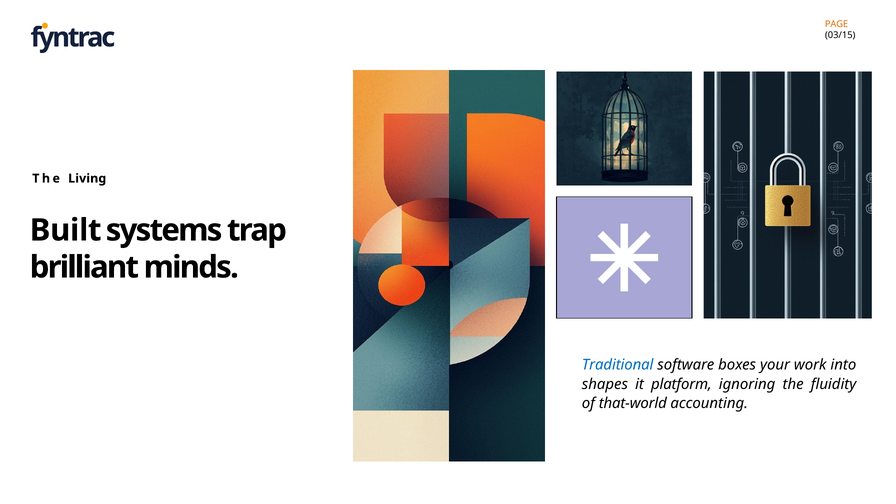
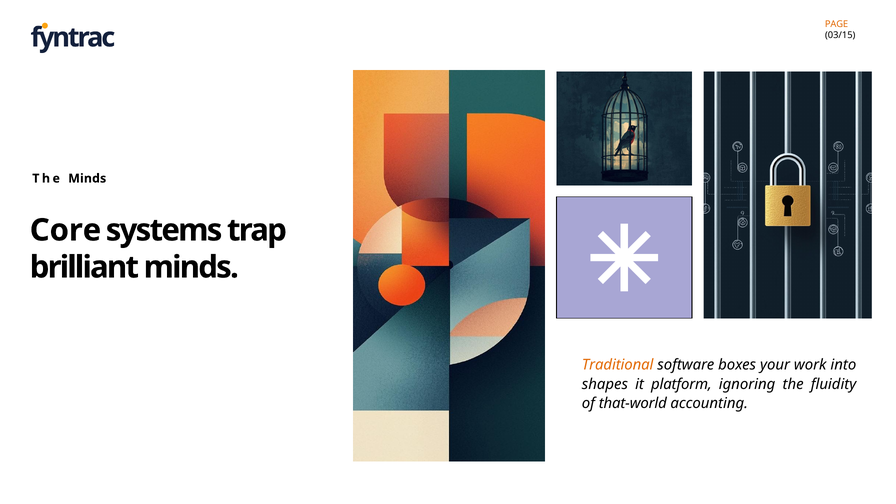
The Living: Living -> Minds
Built: Built -> Core
Traditional colour: blue -> orange
